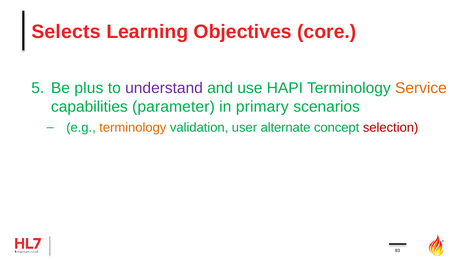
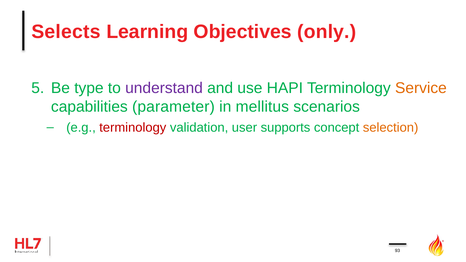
core: core -> only
plus: plus -> type
primary: primary -> mellitus
terminology at (133, 128) colour: orange -> red
alternate: alternate -> supports
selection colour: red -> orange
